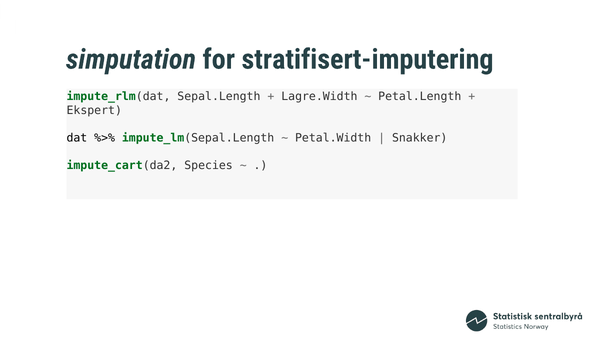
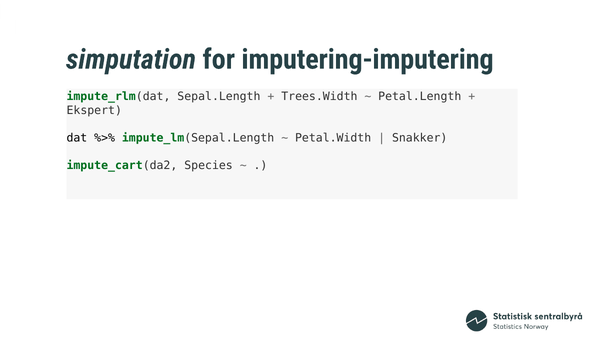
stratifisert-imputering: stratifisert-imputering -> imputering-imputering
Lagre.Width: Lagre.Width -> Trees.Width
